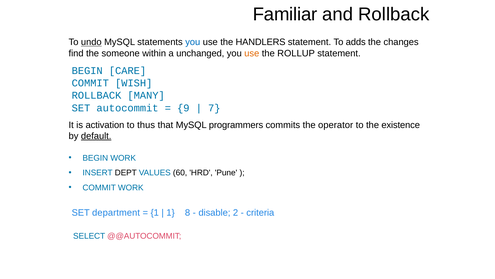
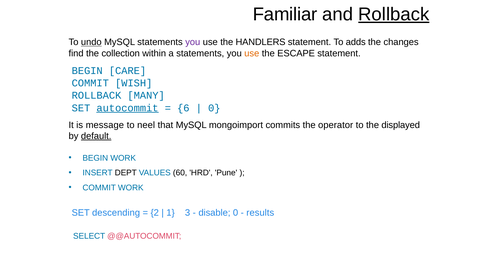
Rollback at (394, 14) underline: none -> present
you at (193, 42) colour: blue -> purple
someone: someone -> collection
a unchanged: unchanged -> statements
ROLLUP: ROLLUP -> ESCAPE
autocommit underline: none -> present
9: 9 -> 6
7 at (214, 108): 7 -> 0
activation: activation -> message
thus: thus -> neel
programmers: programmers -> mongoimport
existence: existence -> displayed
department: department -> descending
1 at (155, 212): 1 -> 2
8: 8 -> 3
disable 2: 2 -> 0
criteria: criteria -> results
